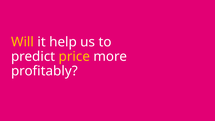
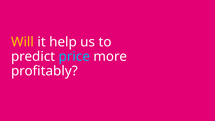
price colour: yellow -> light blue
